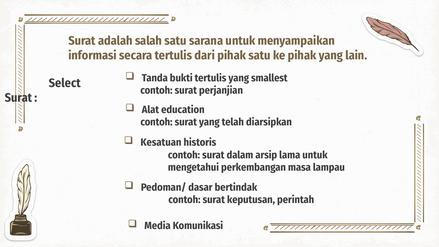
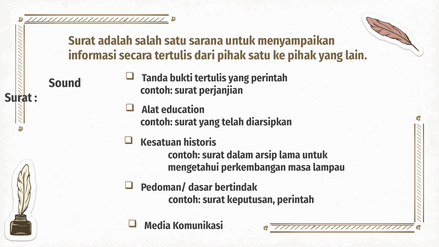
yang smallest: smallest -> perintah
Select: Select -> Sound
